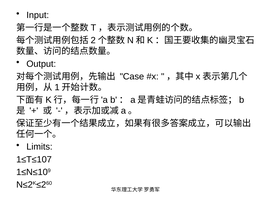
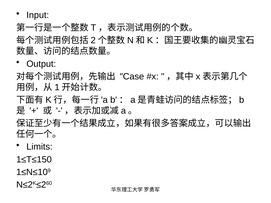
1≤T≤107: 1≤T≤107 -> 1≤T≤150
